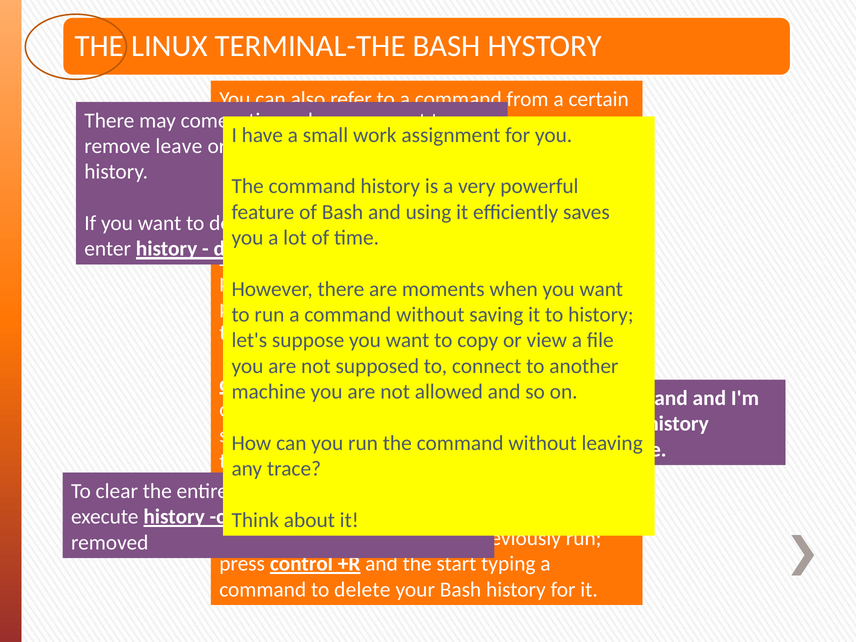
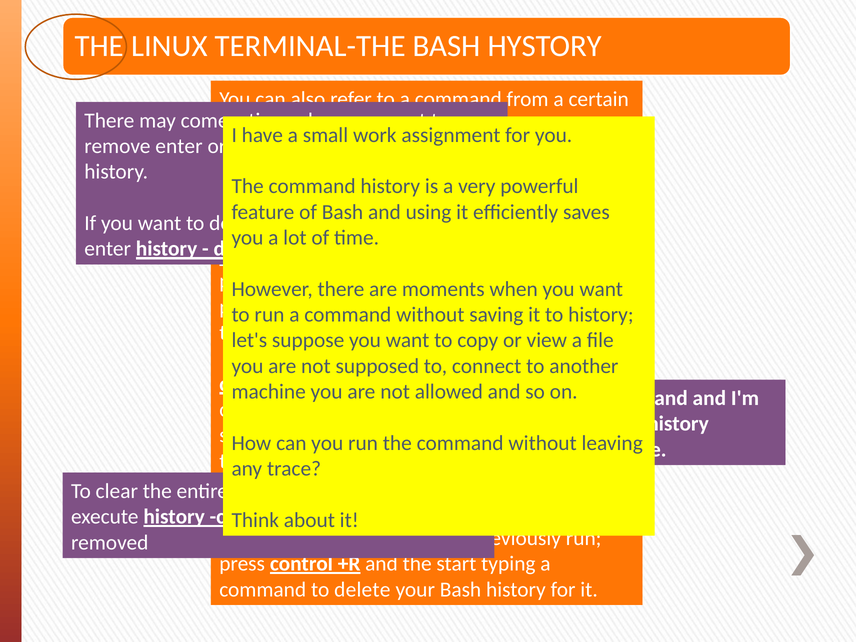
remove leave: leave -> enter
